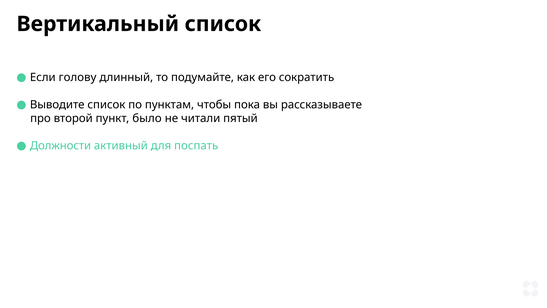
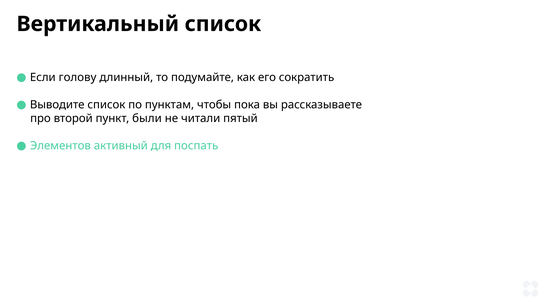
было: было -> были
Должности: Должности -> Элементов
